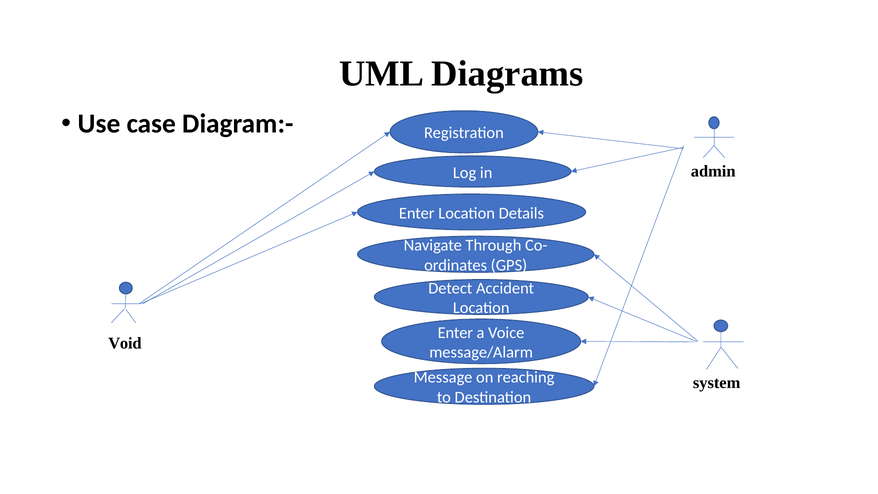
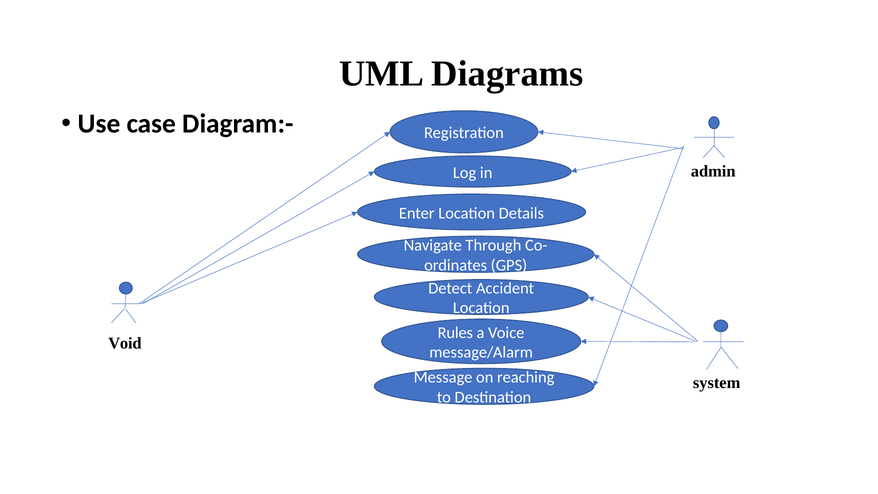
Enter at (455, 333): Enter -> Rules
